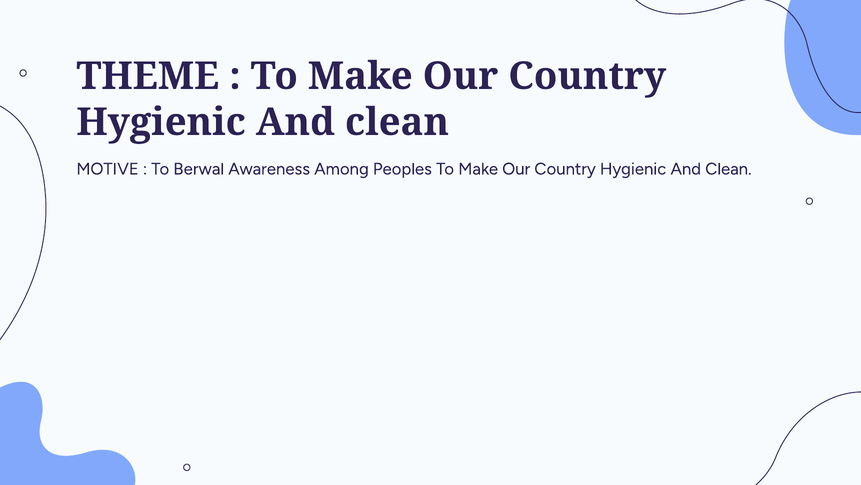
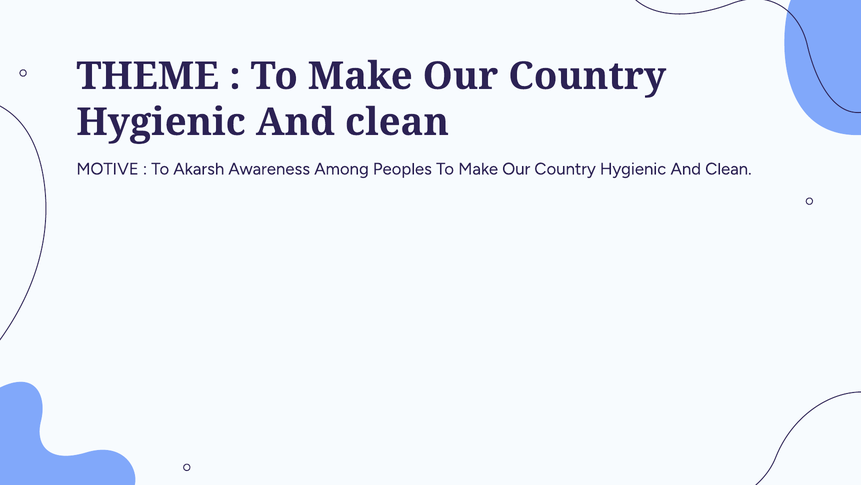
Berwal: Berwal -> Akarsh
